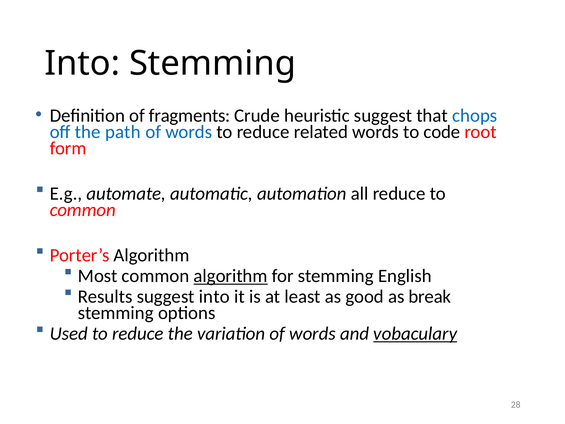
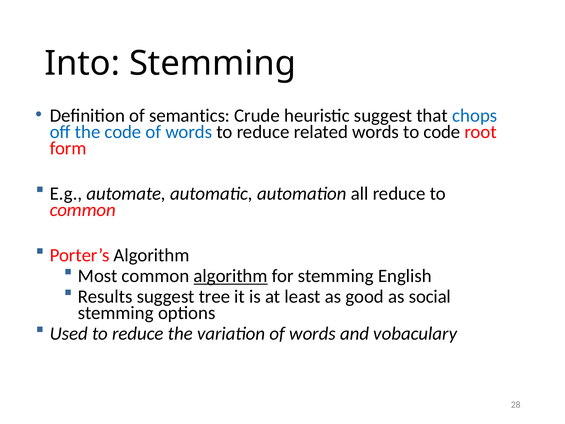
fragments: fragments -> semantics
the path: path -> code
suggest into: into -> tree
break: break -> social
vobaculary underline: present -> none
